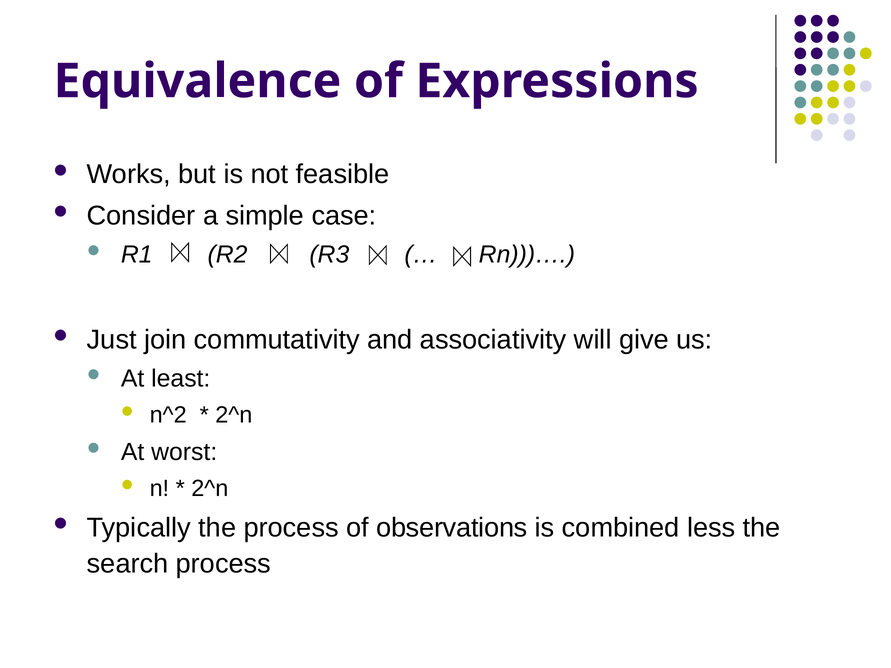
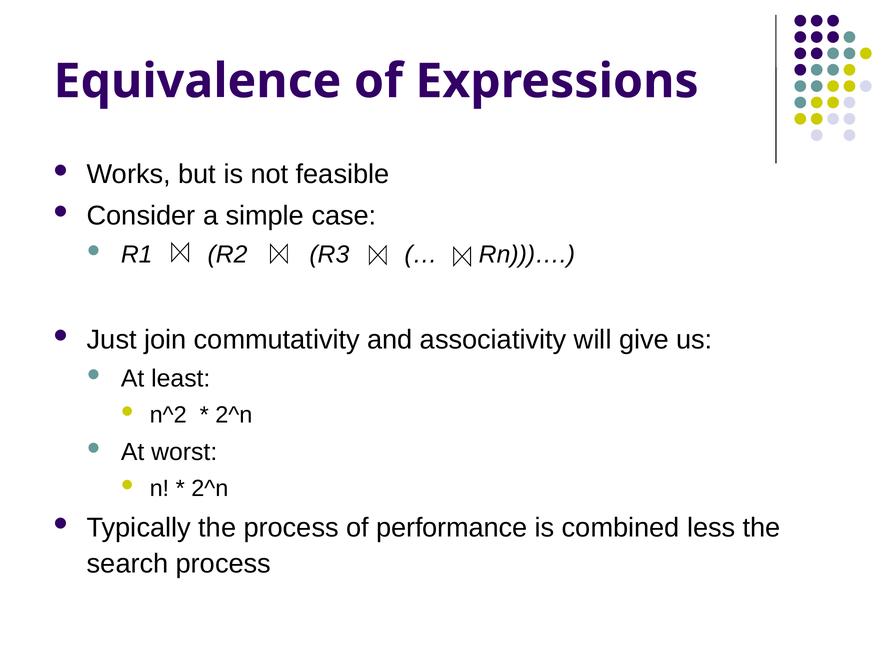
observations: observations -> performance
